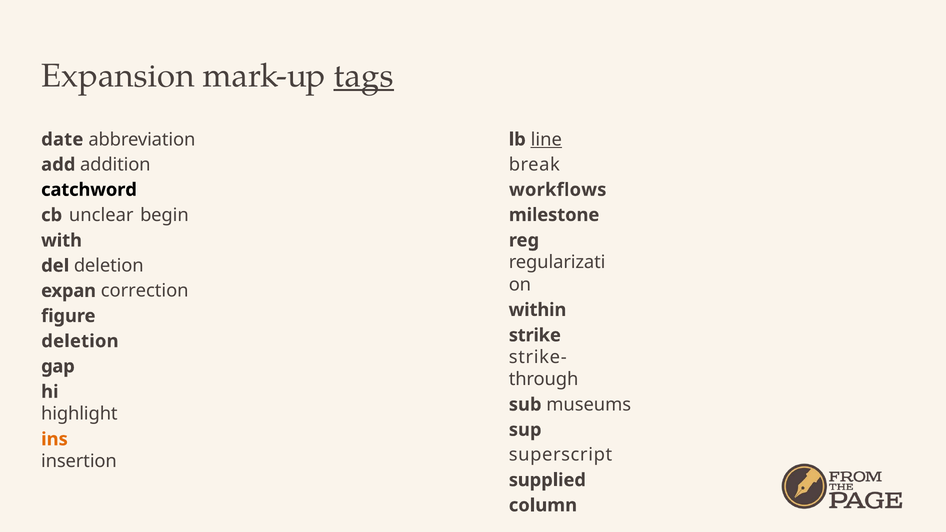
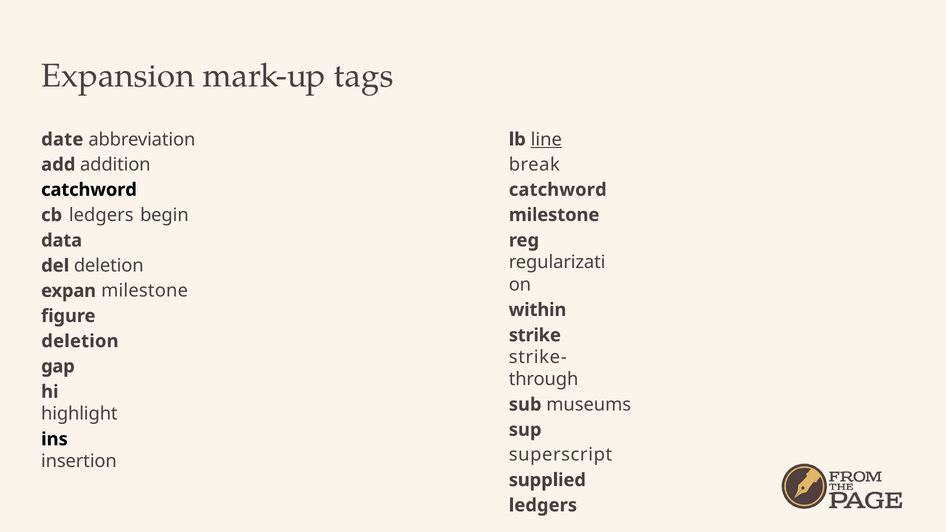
tags underline: present -> none
workflows at (558, 190): workflows -> catchword
cb unclear: unclear -> ledgers
with: with -> data
expan correction: correction -> milestone
ins colour: orange -> black
column at (543, 505): column -> ledgers
